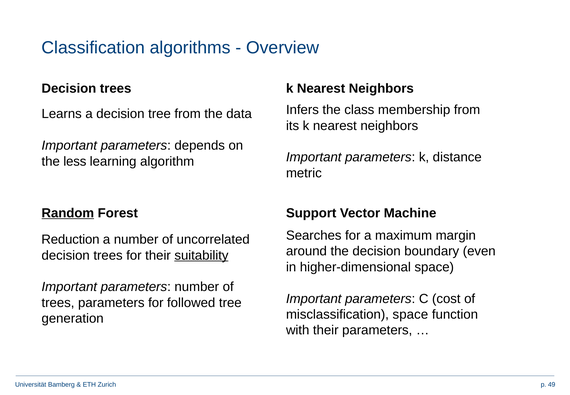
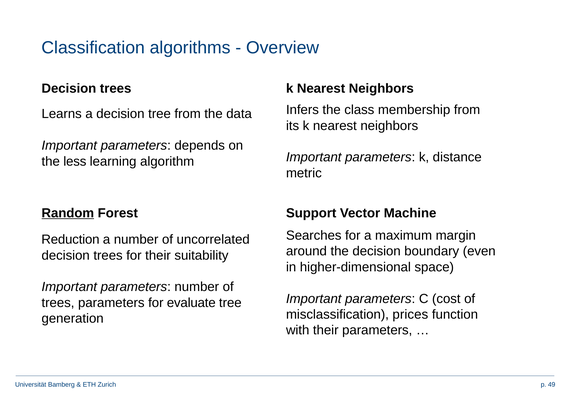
suitability underline: present -> none
followed: followed -> evaluate
misclassification space: space -> prices
